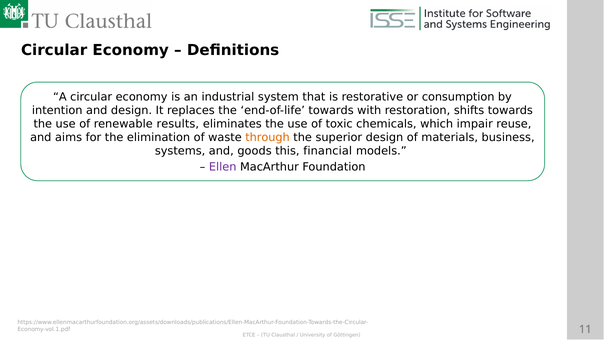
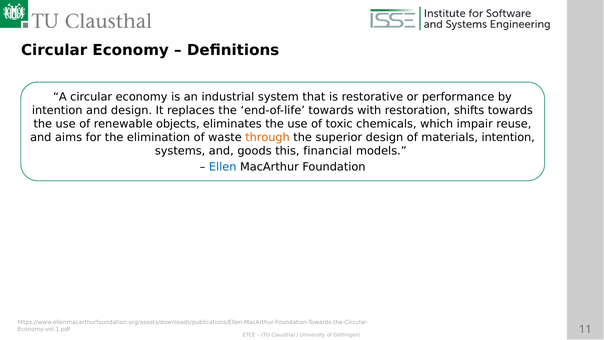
consumption: consumption -> performance
results: results -> objects
materials business: business -> intention
Ellen colour: purple -> blue
